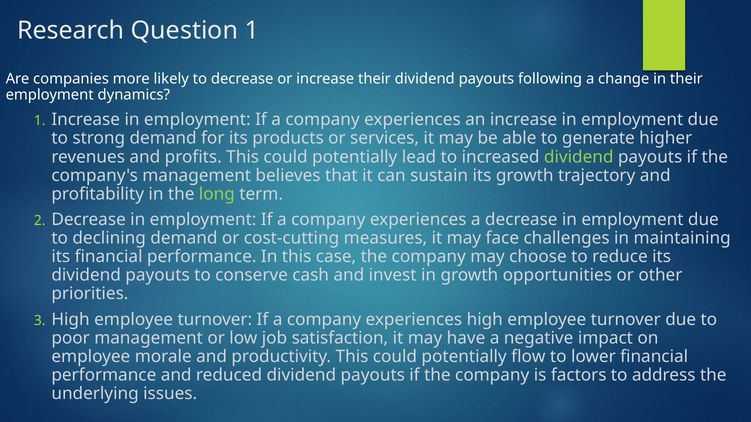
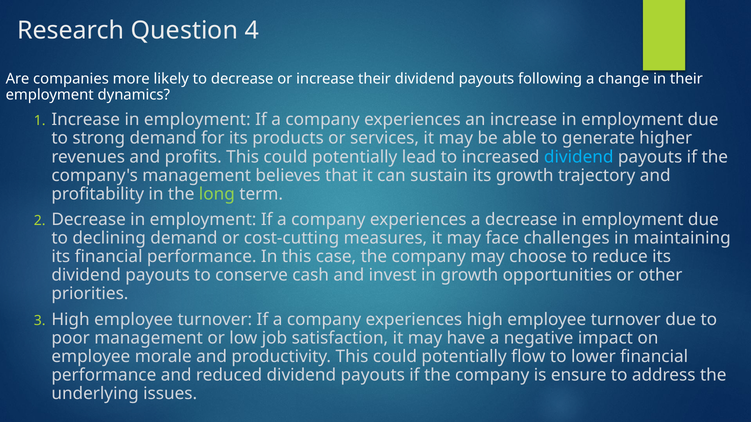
Question 1: 1 -> 4
dividend at (579, 157) colour: light green -> light blue
factors: factors -> ensure
